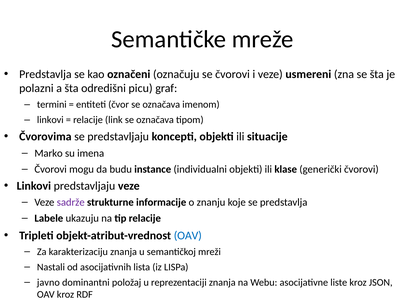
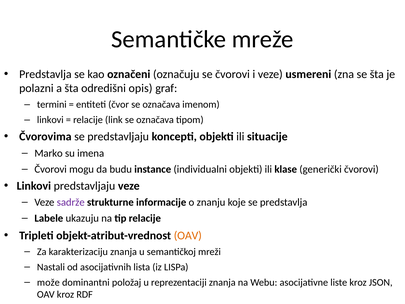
picu: picu -> opis
OAV at (188, 235) colour: blue -> orange
javno: javno -> može
